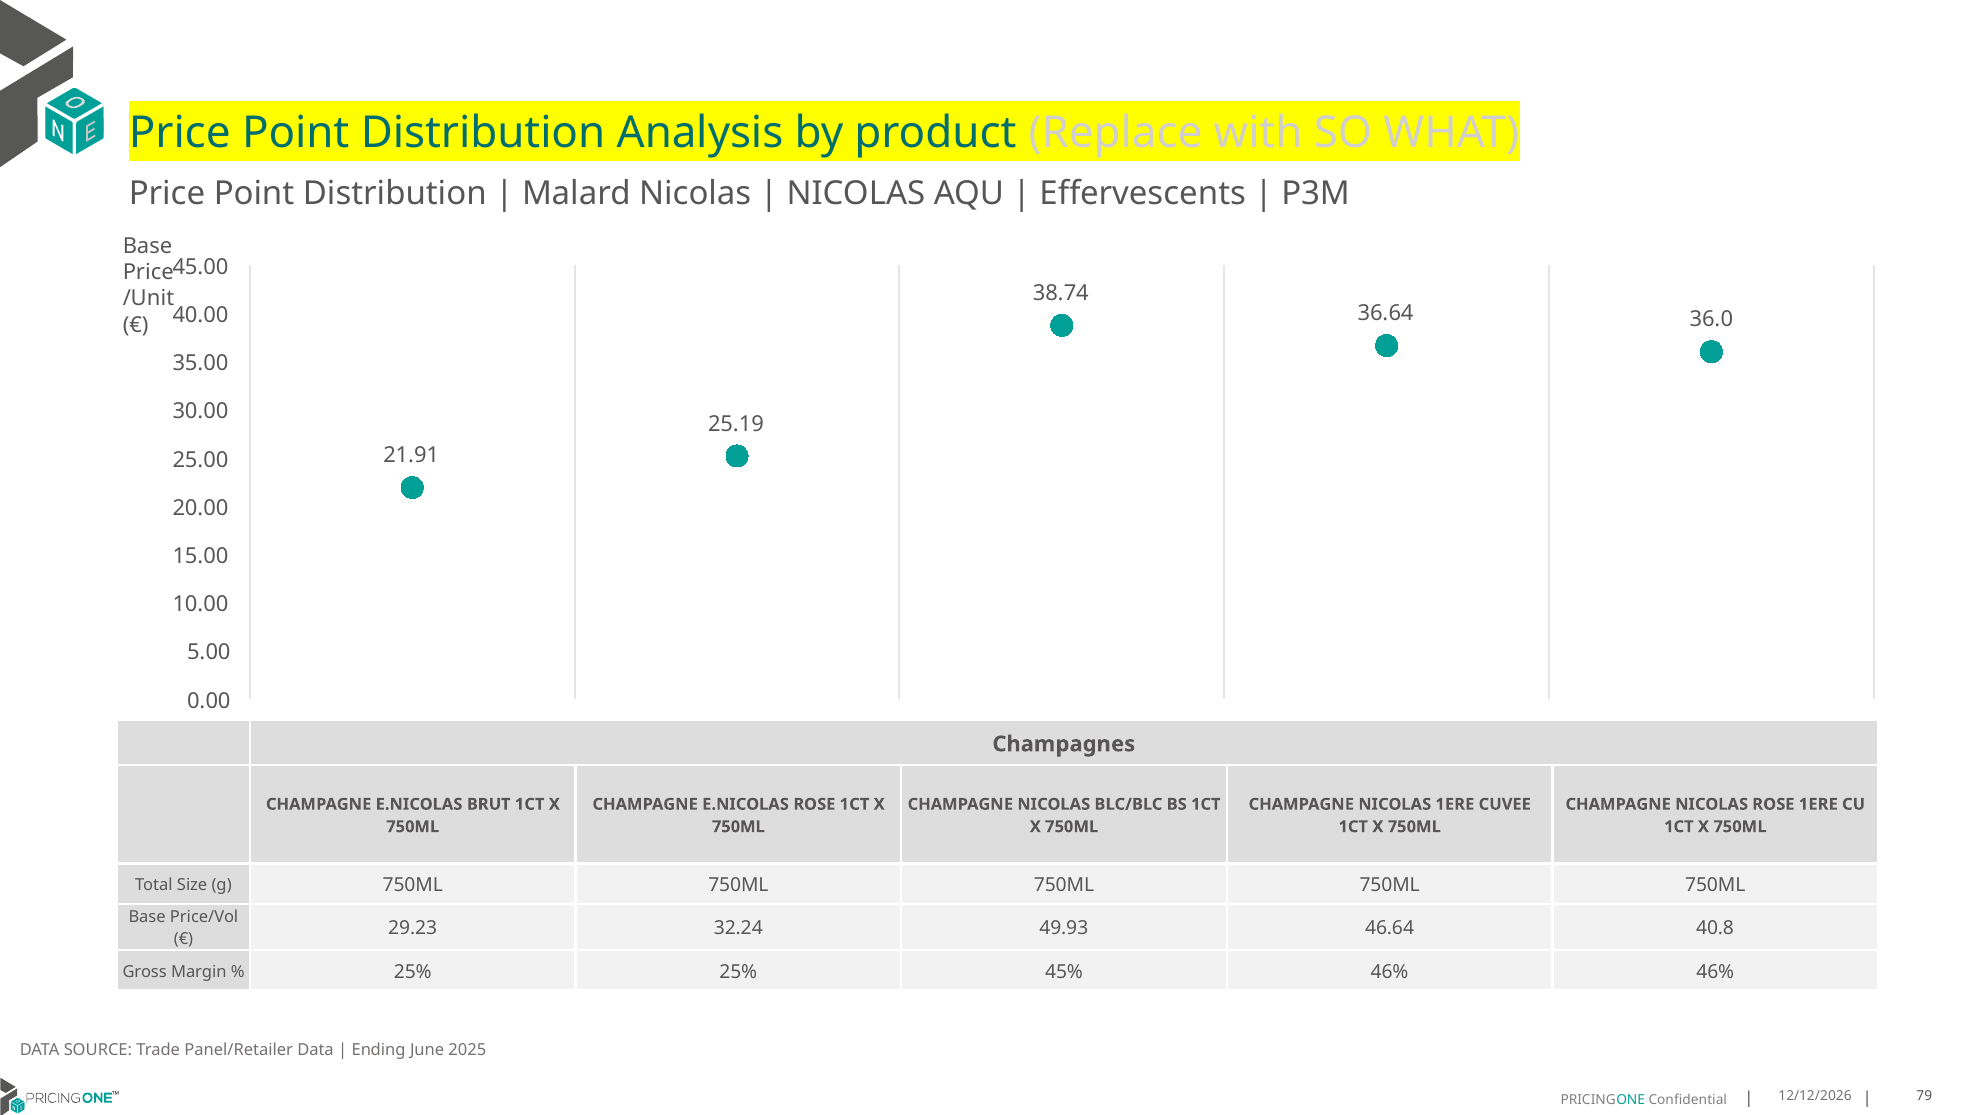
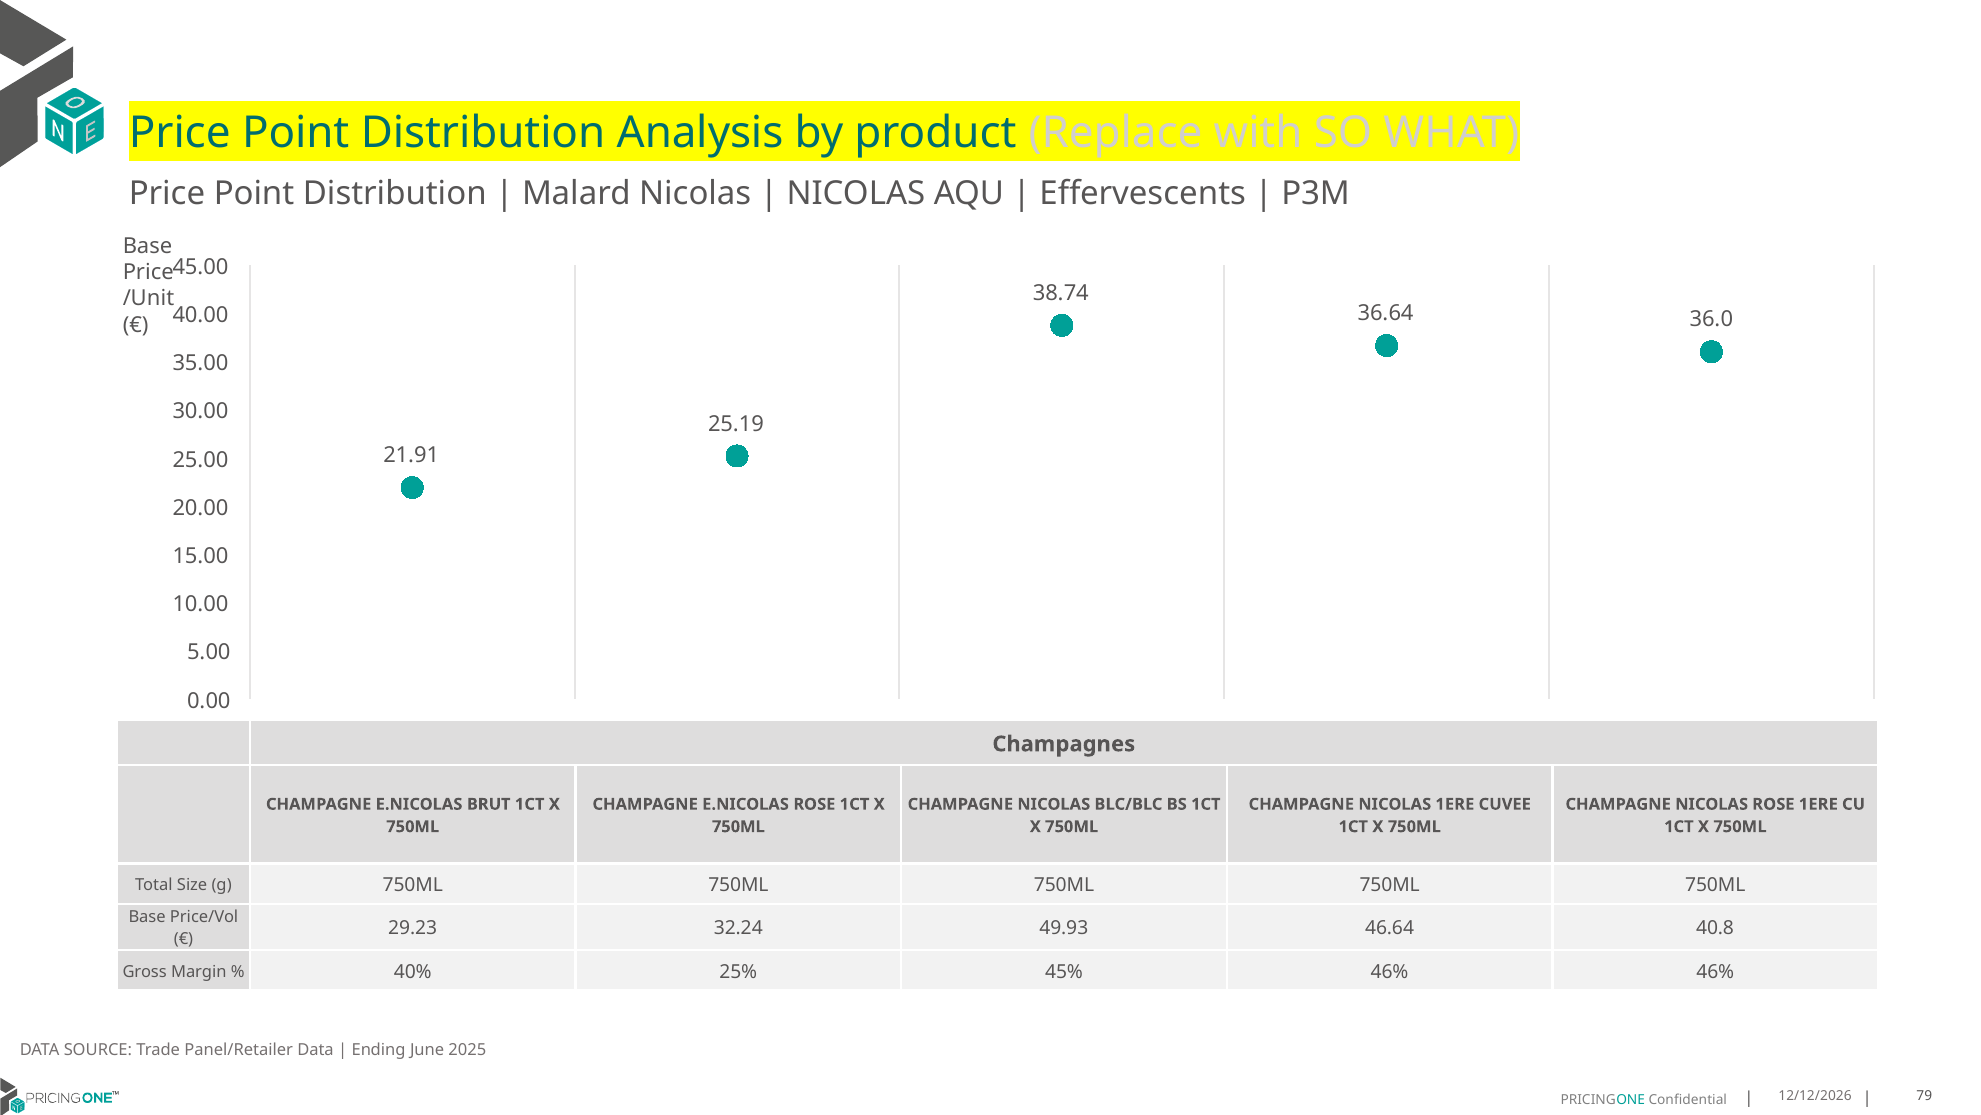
25% at (413, 971): 25% -> 40%
